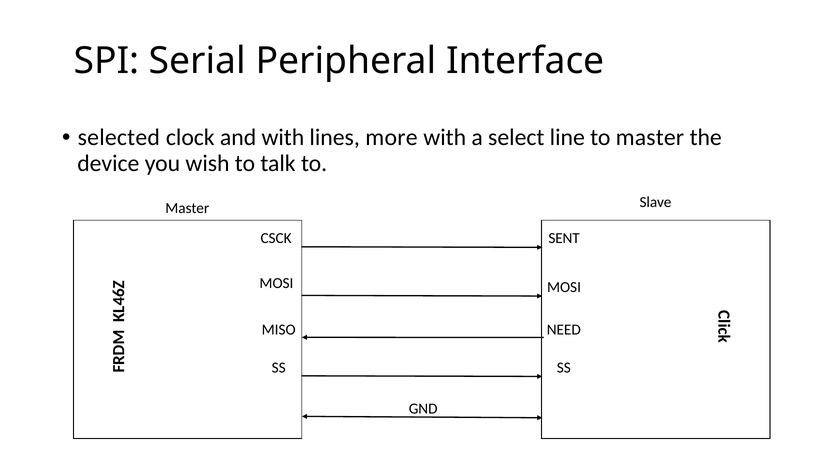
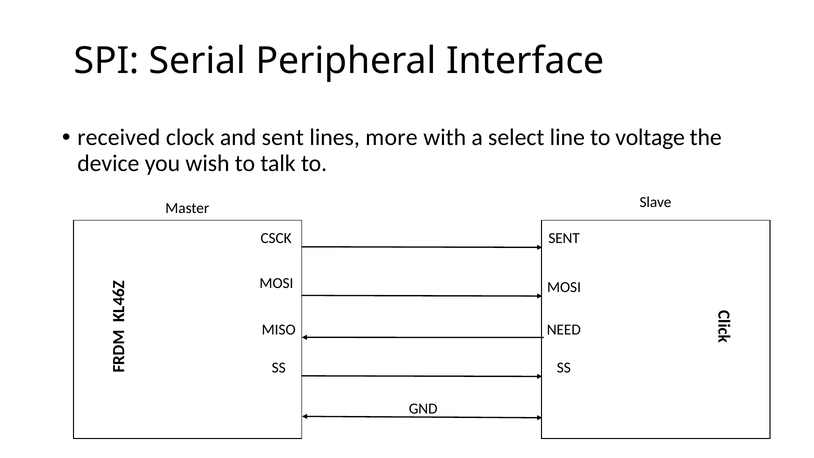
selected: selected -> received
and with: with -> sent
to master: master -> voltage
